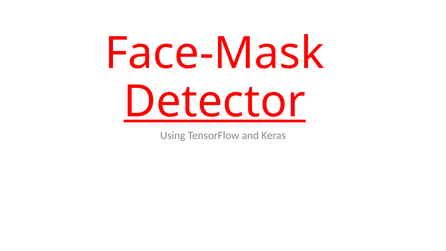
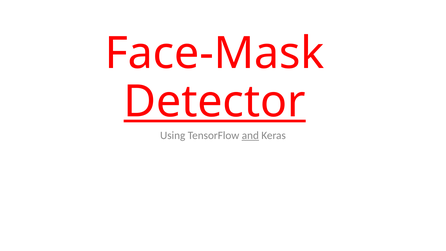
and underline: none -> present
